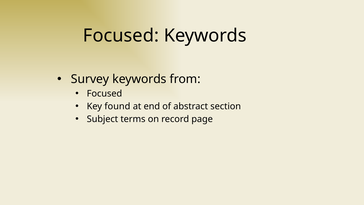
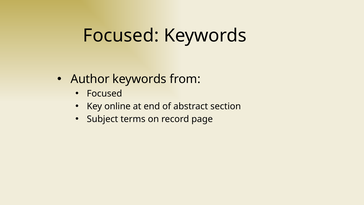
Survey: Survey -> Author
found: found -> online
